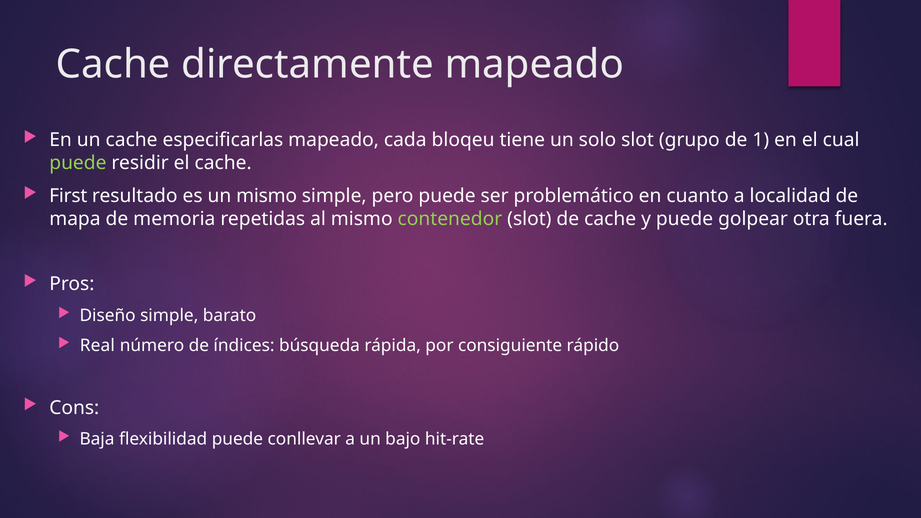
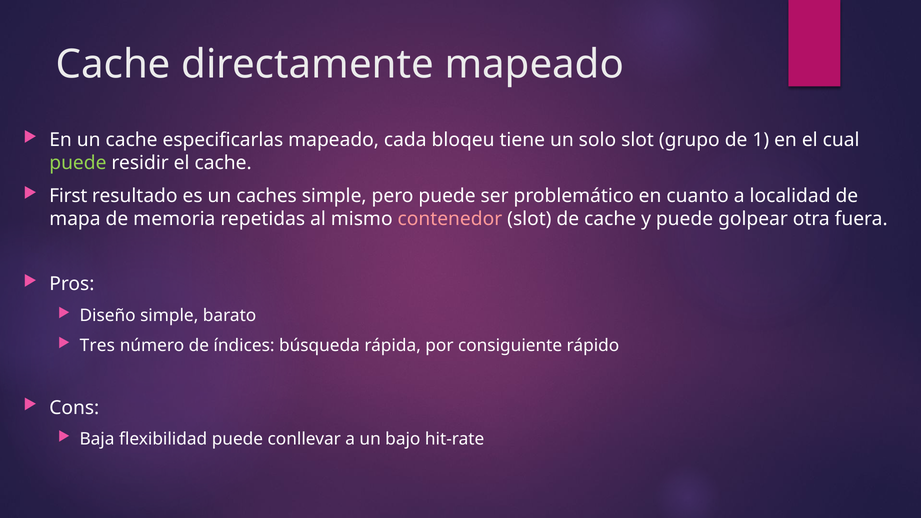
un mismo: mismo -> caches
contenedor colour: light green -> pink
Real: Real -> Tres
